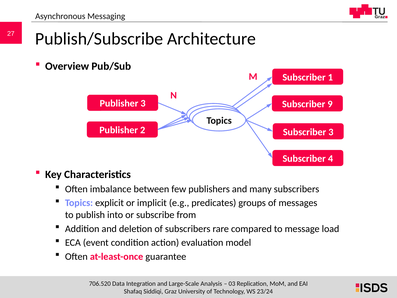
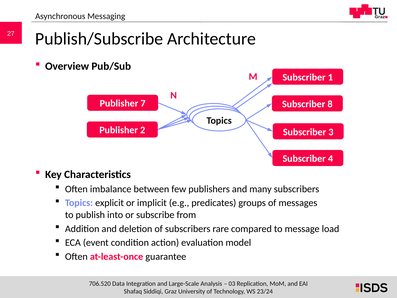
Publisher 3: 3 -> 7
9: 9 -> 8
